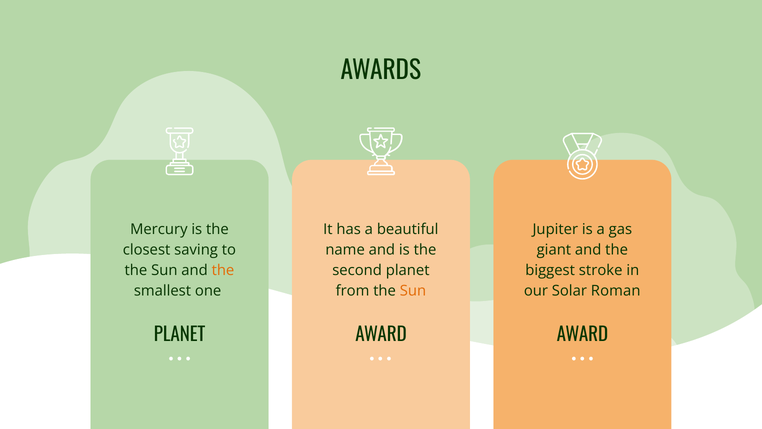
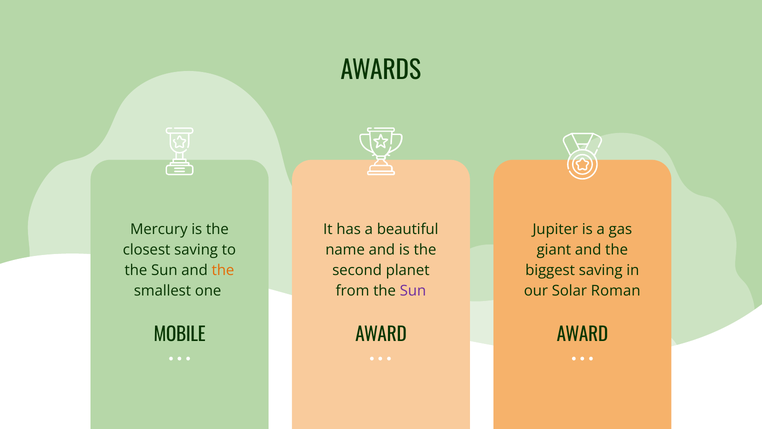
biggest stroke: stroke -> saving
Sun at (413, 291) colour: orange -> purple
PLANET at (180, 335): PLANET -> MOBILE
